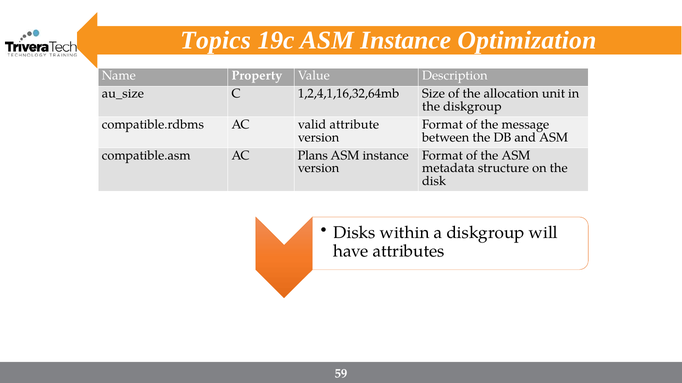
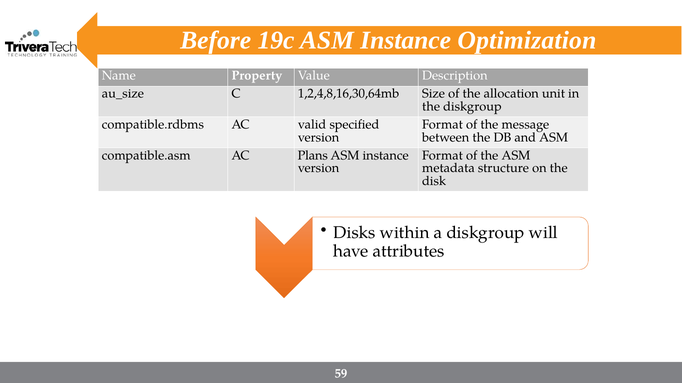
Topics: Topics -> Before
1,2,4,1,16,32,64mb: 1,2,4,1,16,32,64mb -> 1,2,4,8,16,30,64mb
attribute: attribute -> specified
